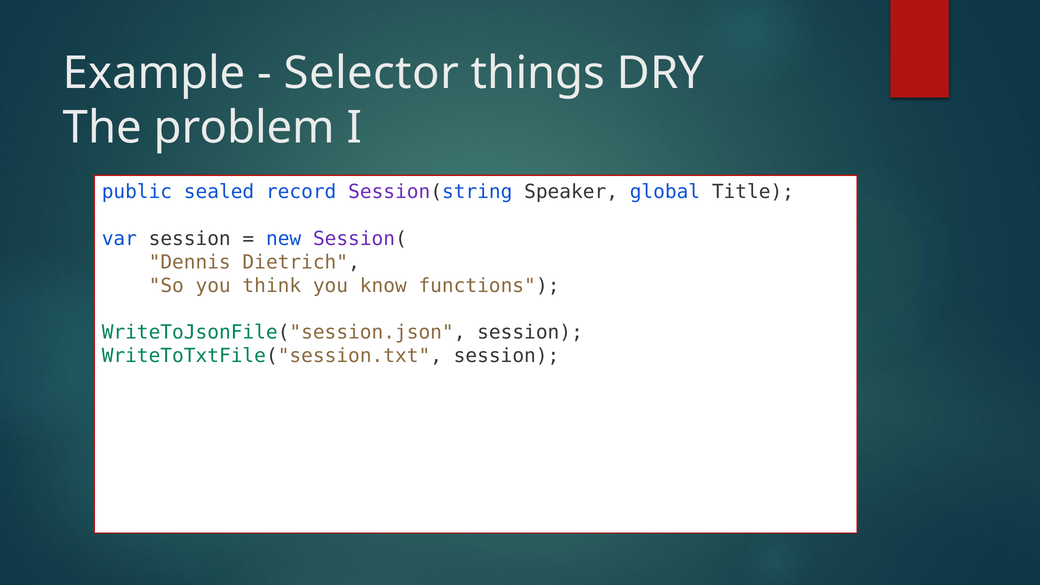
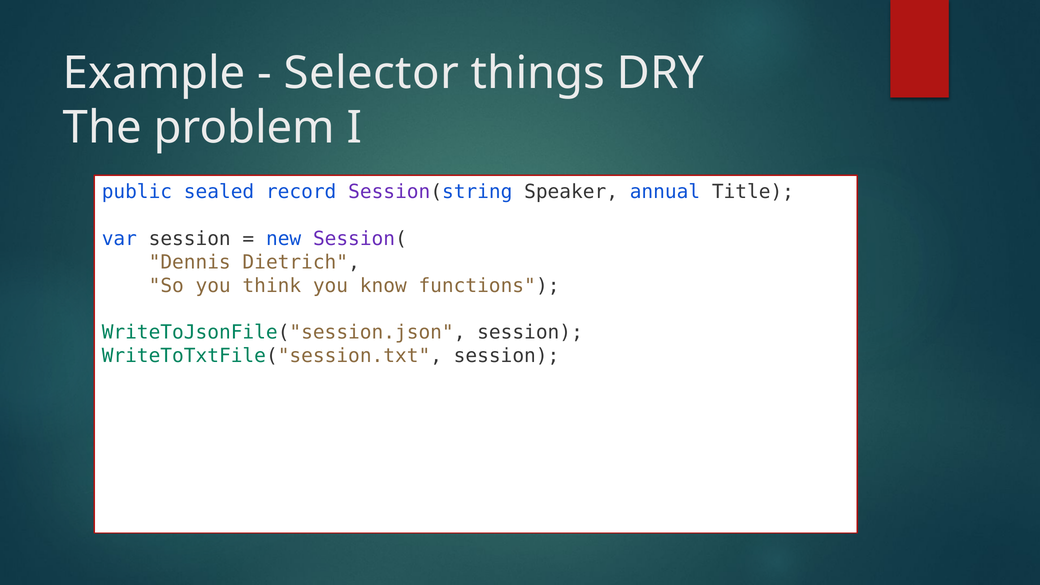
global: global -> annual
